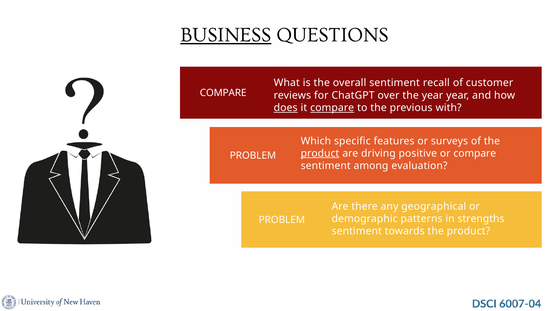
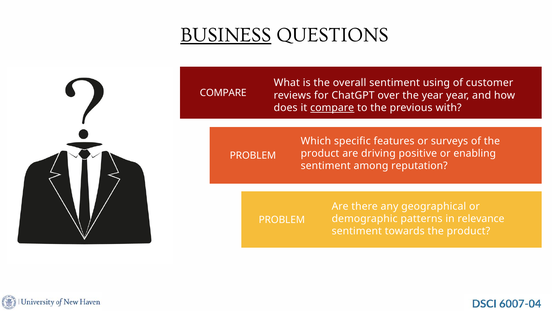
recall: recall -> using
does underline: present -> none
product at (320, 153) underline: present -> none
or compare: compare -> enabling
evaluation: evaluation -> reputation
strengths: strengths -> relevance
